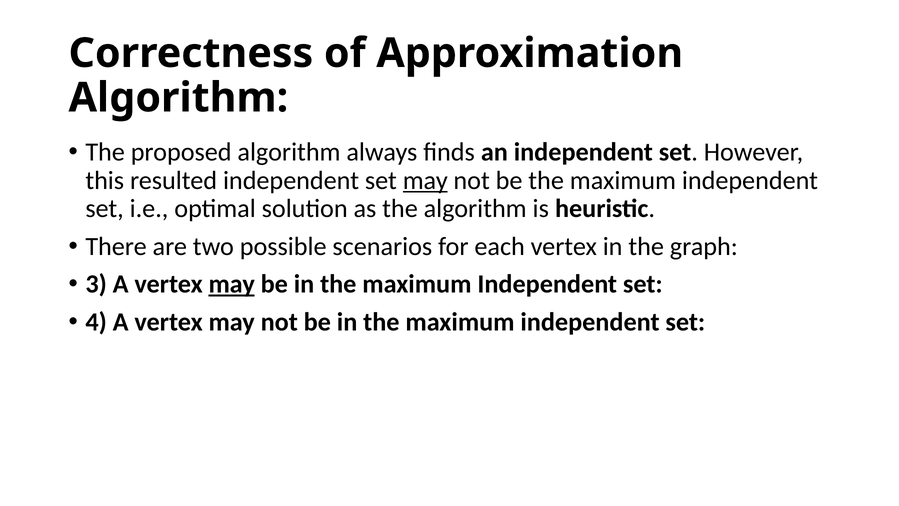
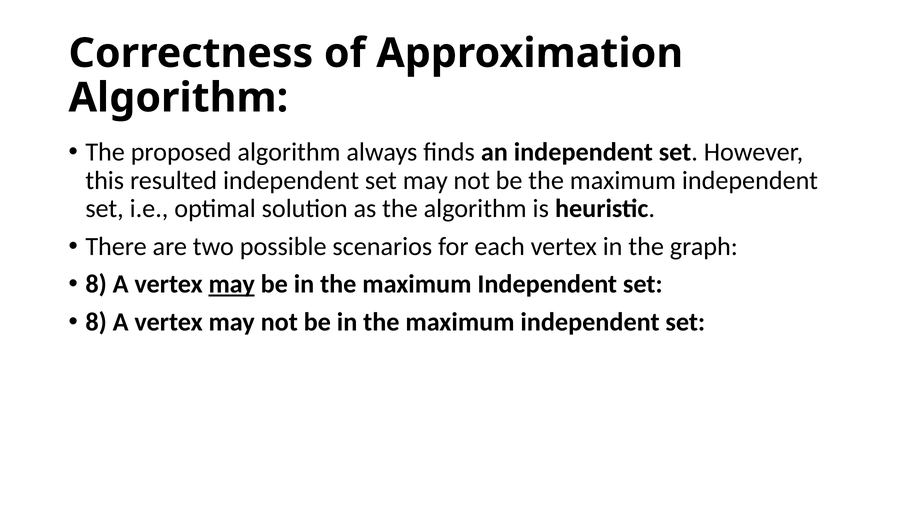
may at (425, 180) underline: present -> none
3 at (96, 284): 3 -> 8
4 at (96, 322): 4 -> 8
